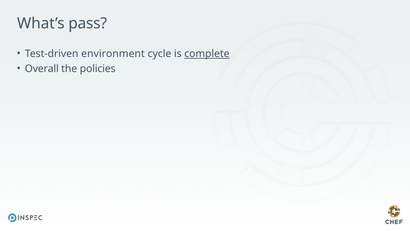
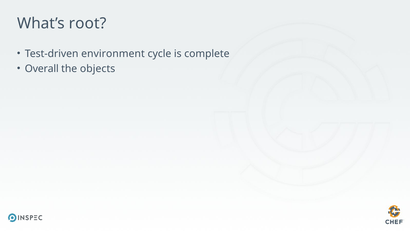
pass: pass -> root
complete underline: present -> none
policies: policies -> objects
